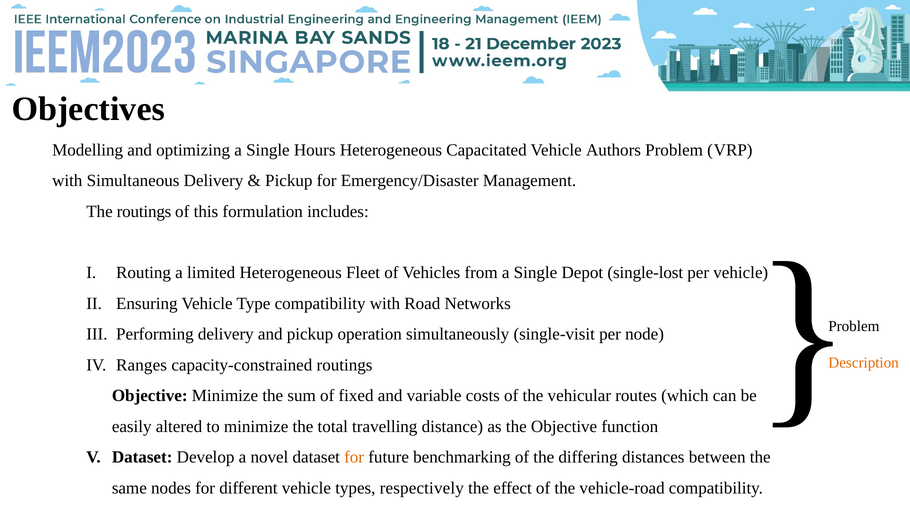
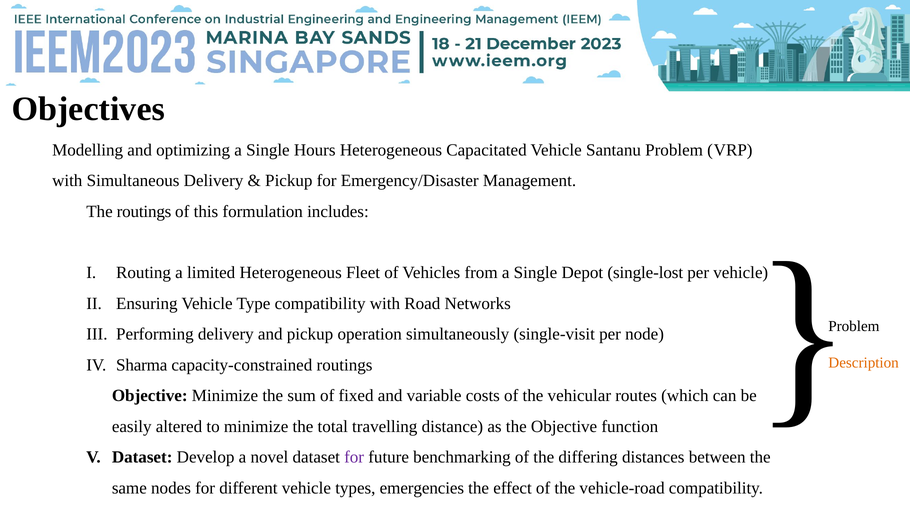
Authors: Authors -> Santanu
Ranges: Ranges -> Sharma
for at (354, 457) colour: orange -> purple
respectively: respectively -> emergencies
